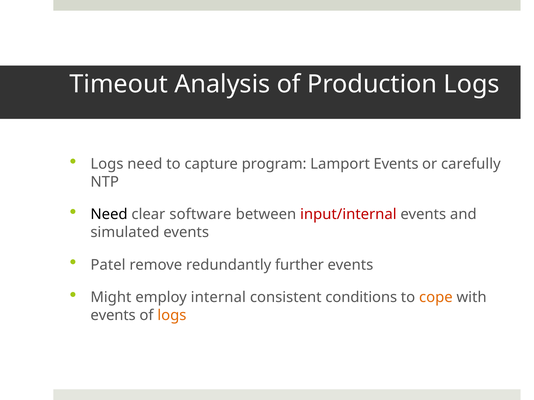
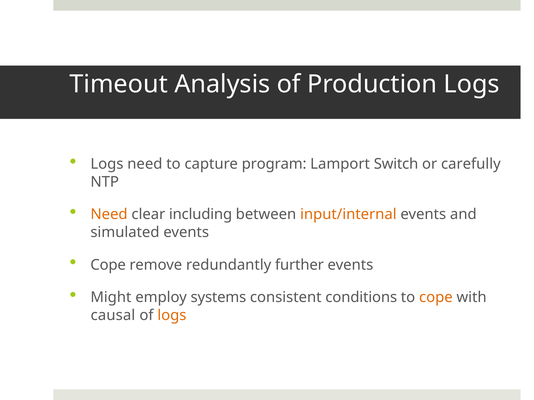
Lamport Events: Events -> Switch
Need at (109, 215) colour: black -> orange
software: software -> including
input/internal colour: red -> orange
Patel at (108, 265): Patel -> Cope
internal: internal -> systems
events at (113, 316): events -> causal
